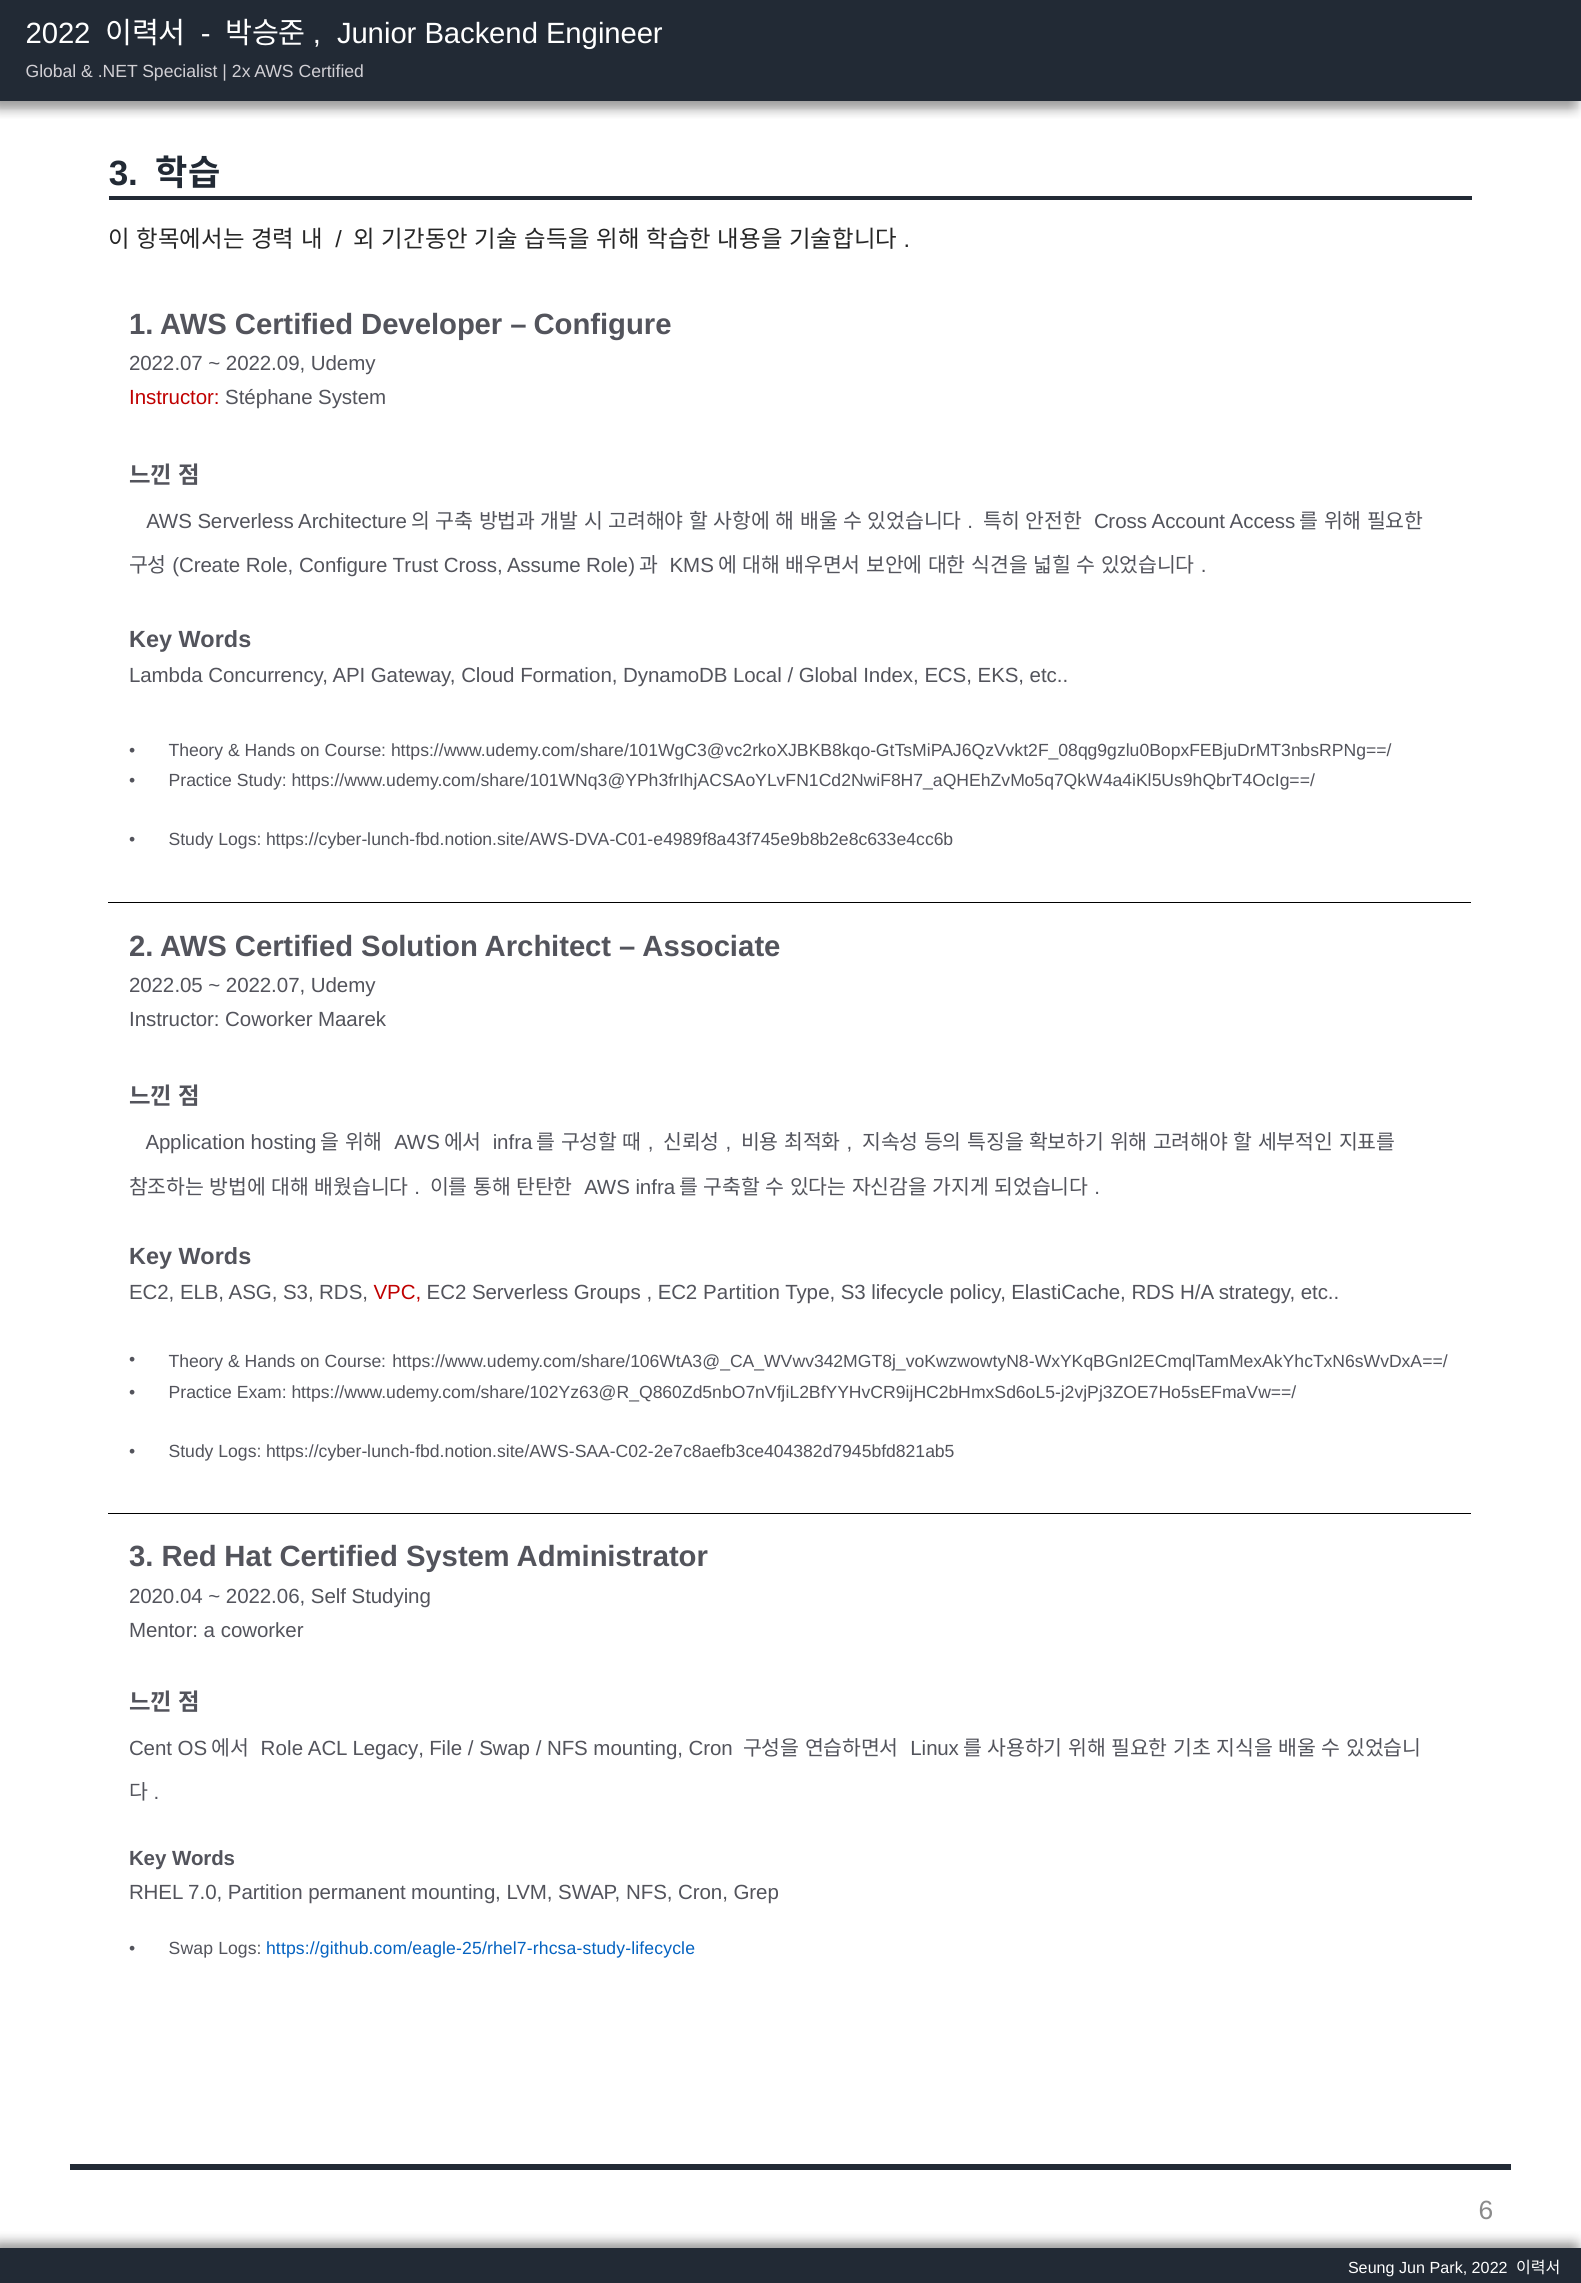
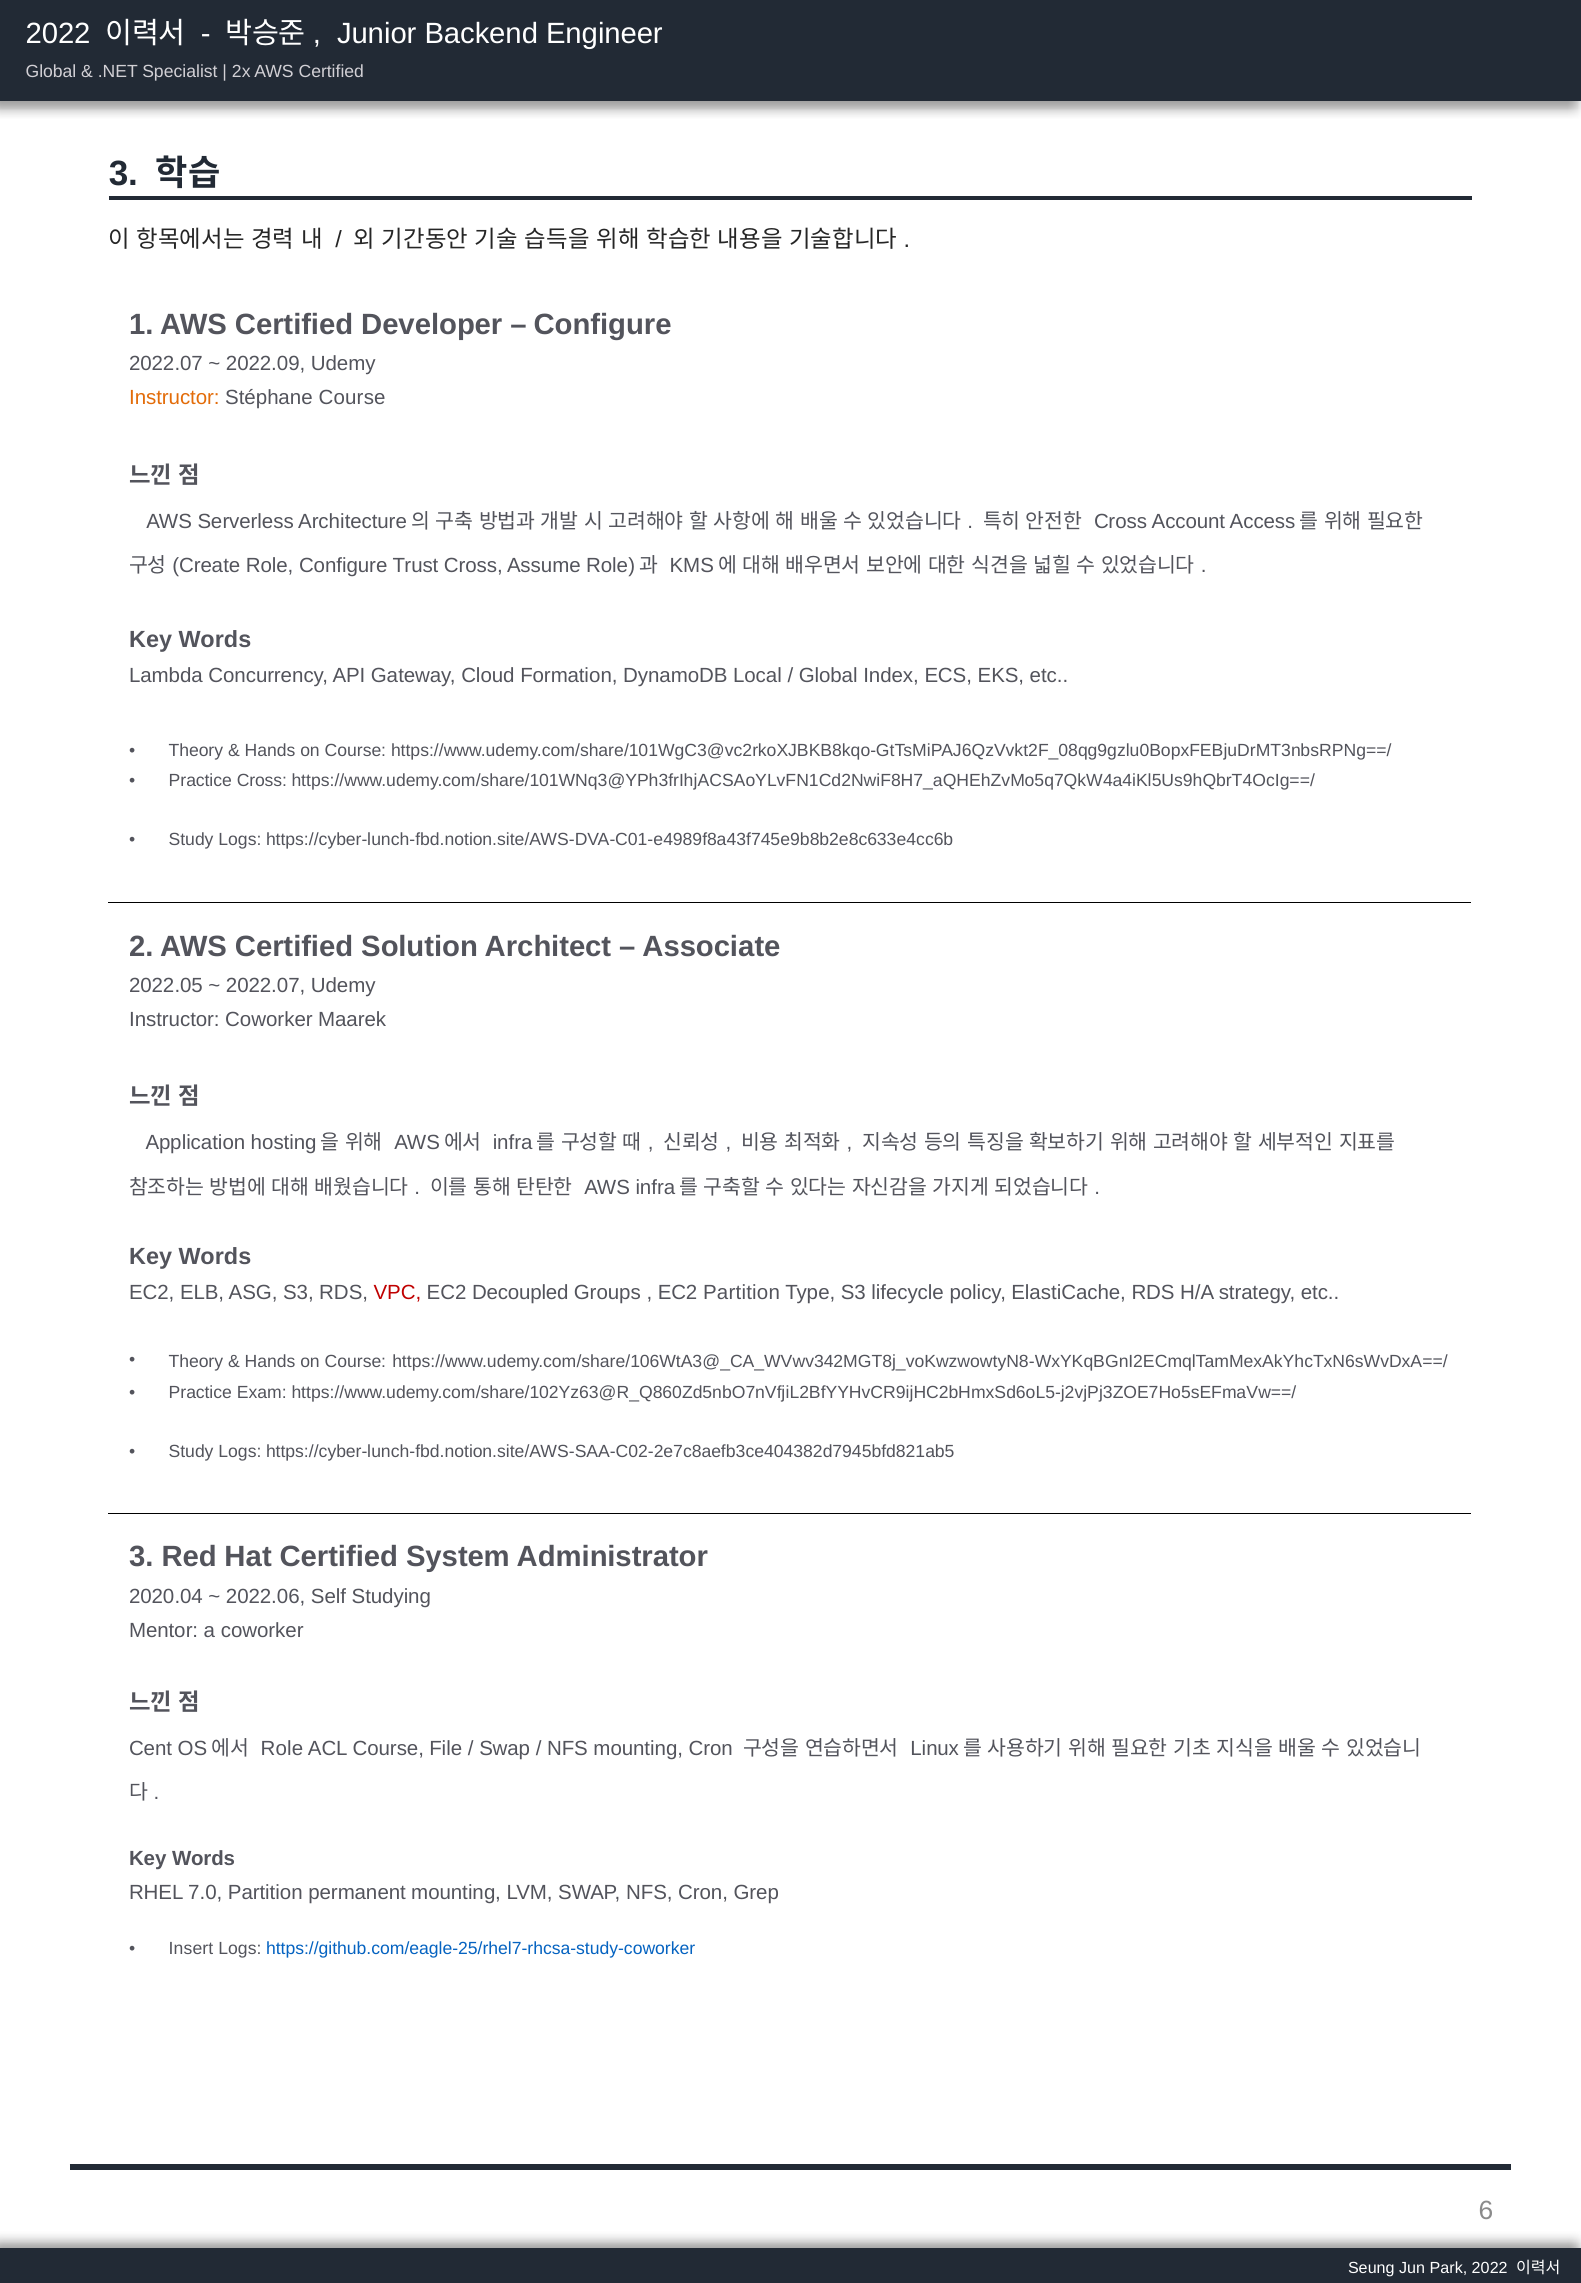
Instructor at (174, 398) colour: red -> orange
Stéphane System: System -> Course
Practice Study: Study -> Cross
EC2 Serverless: Serverless -> Decoupled
ACL Legacy: Legacy -> Course
Swap at (191, 1949): Swap -> Insert
https://github.com/eagle-25/rhel7-rhcsa-study-lifecycle: https://github.com/eagle-25/rhel7-rhcsa-study-lifecycle -> https://github.com/eagle-25/rhel7-rhcsa-study-coworker
